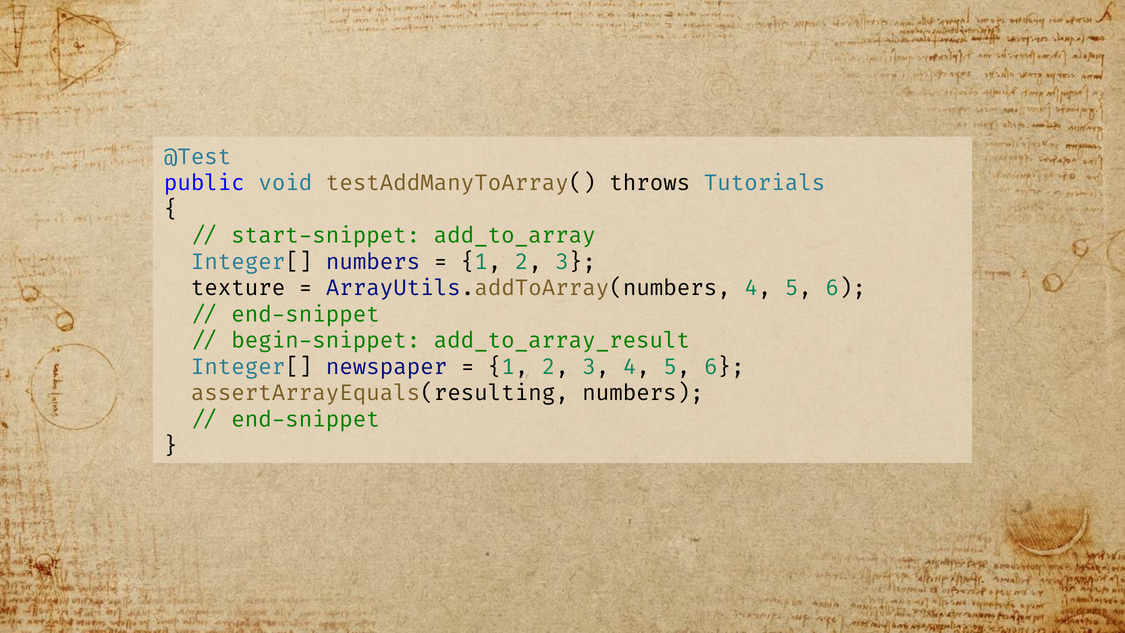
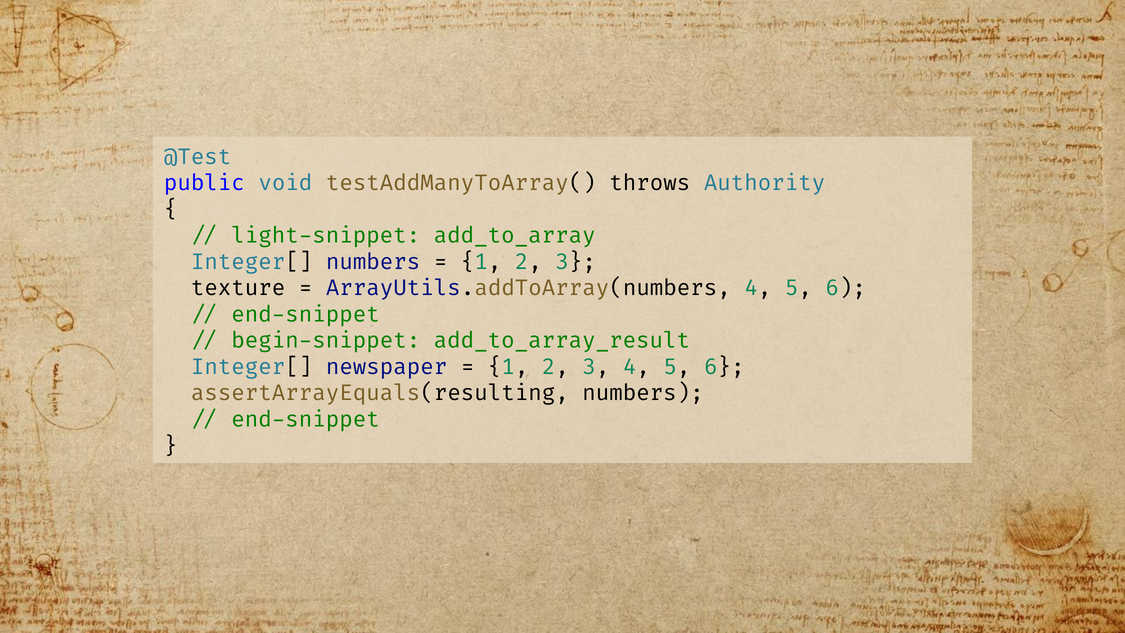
Tutorials: Tutorials -> Authority
start-snippet: start-snippet -> light-snippet
